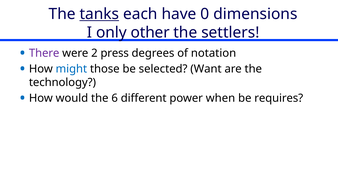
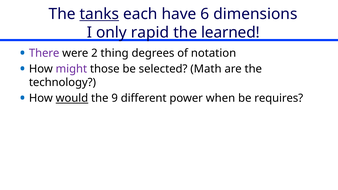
0: 0 -> 6
other: other -> rapid
settlers: settlers -> learned
press: press -> thing
might colour: blue -> purple
Want: Want -> Math
would underline: none -> present
6: 6 -> 9
